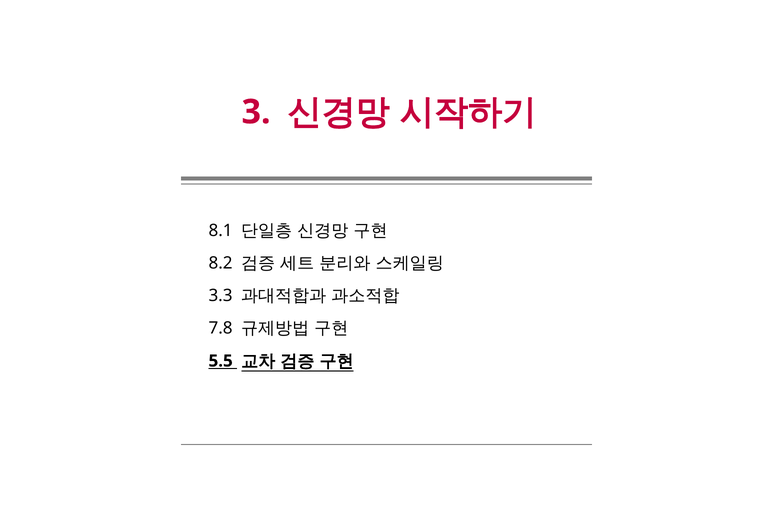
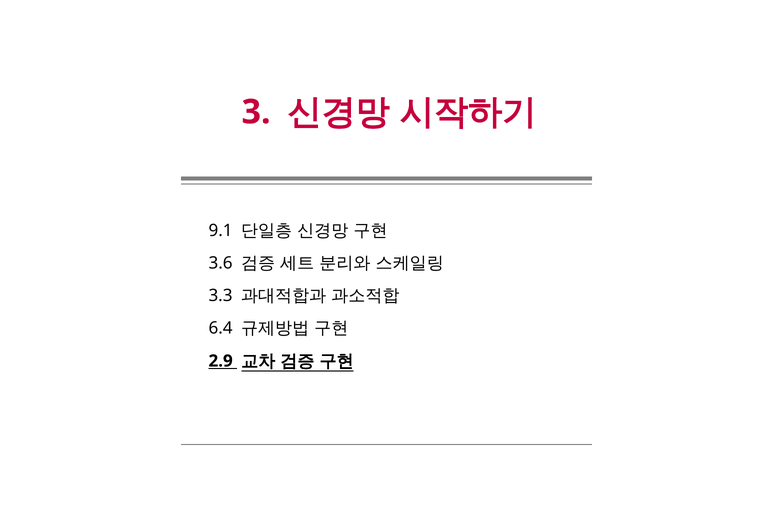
8.1: 8.1 -> 9.1
8.2: 8.2 -> 3.6
7.8: 7.8 -> 6.4
5.5: 5.5 -> 2.9
